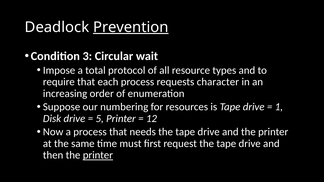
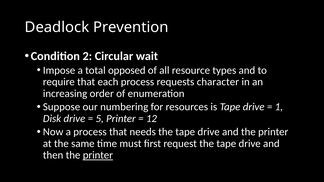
Prevention underline: present -> none
3: 3 -> 2
protocol: protocol -> opposed
